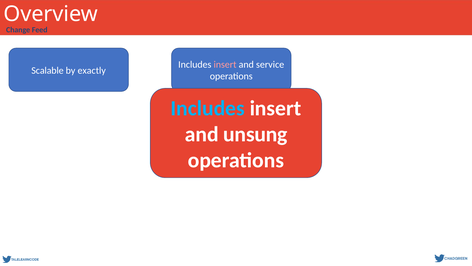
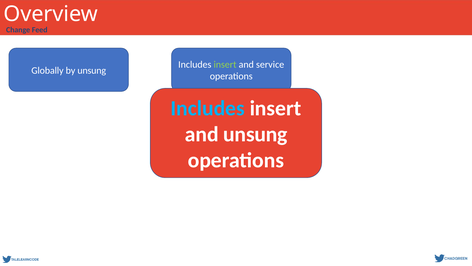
insert at (225, 64) colour: pink -> light green
Scalable: Scalable -> Globally
by exactly: exactly -> unsung
